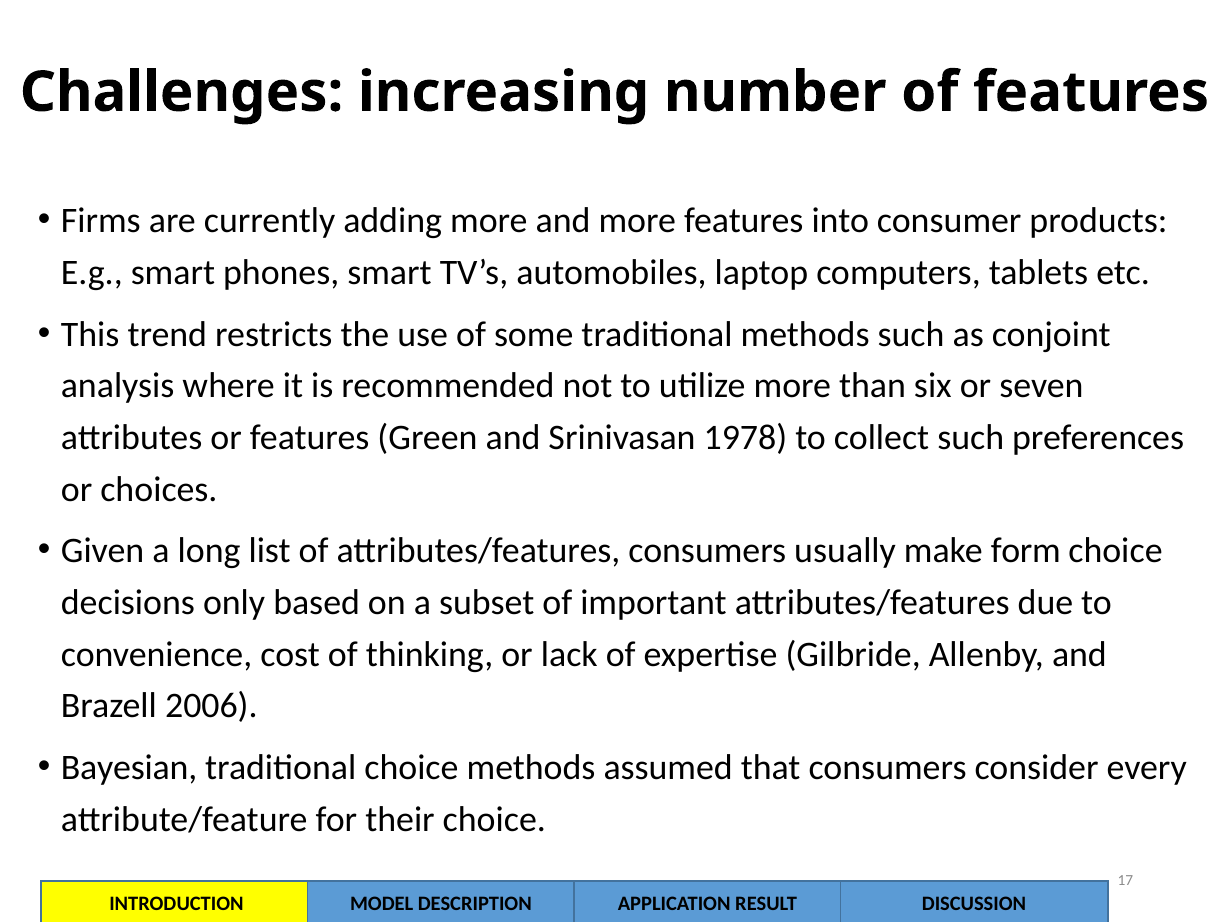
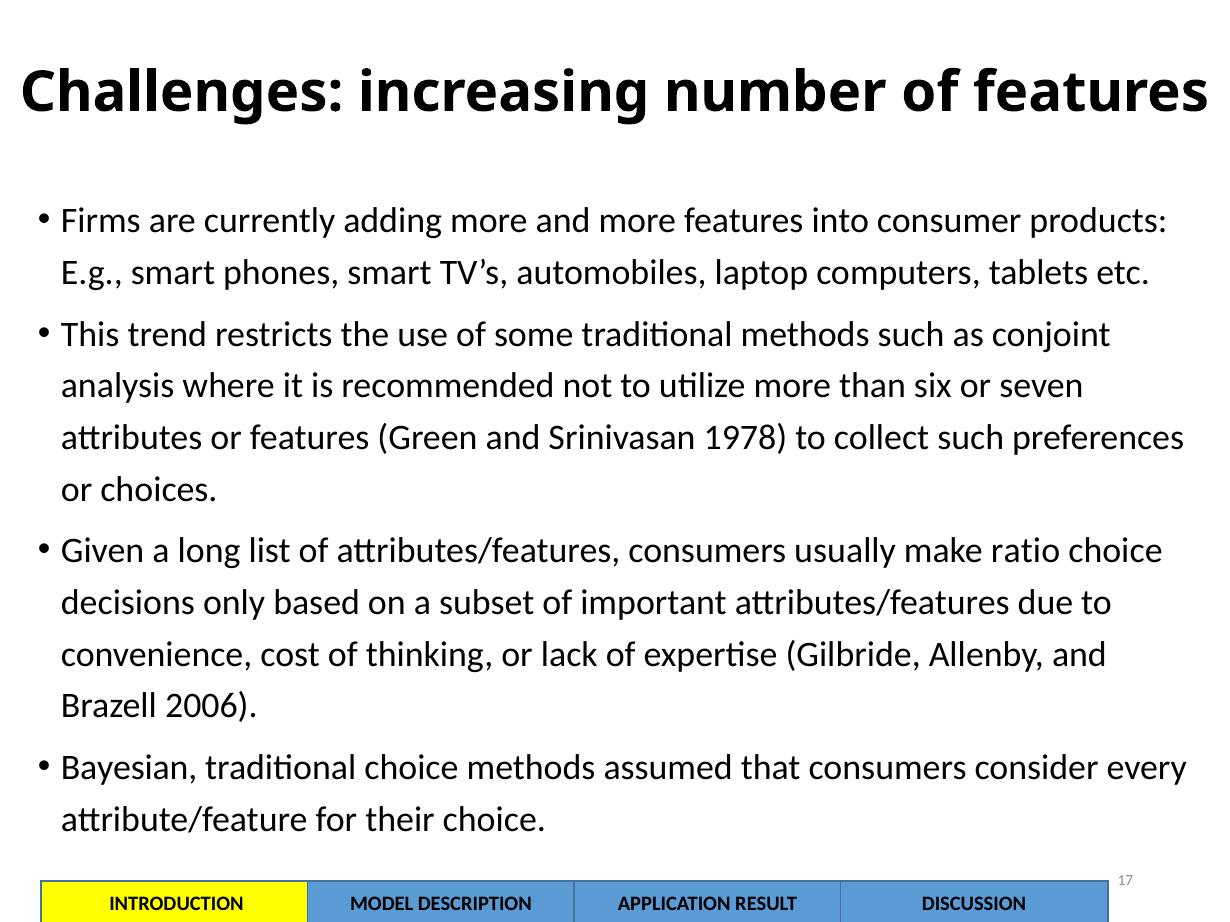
form: form -> ratio
